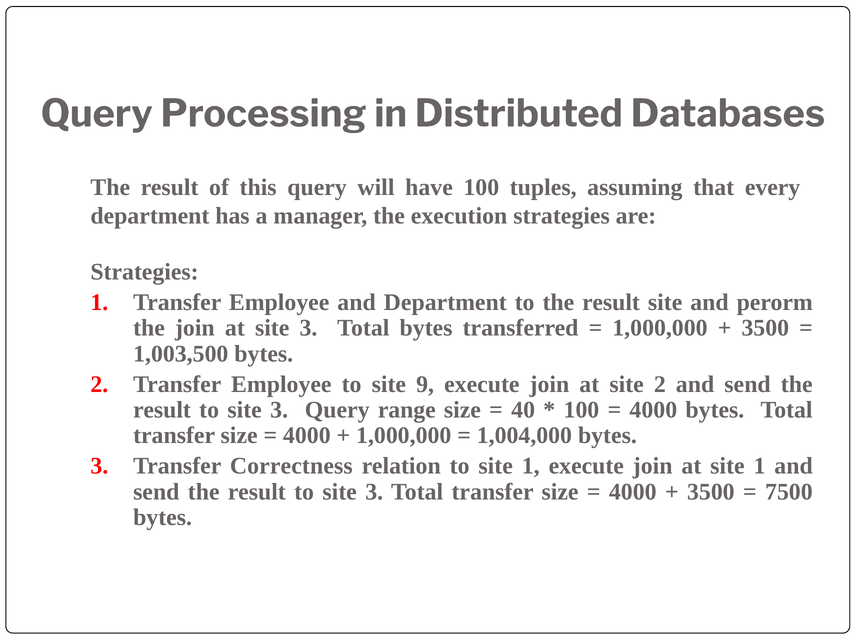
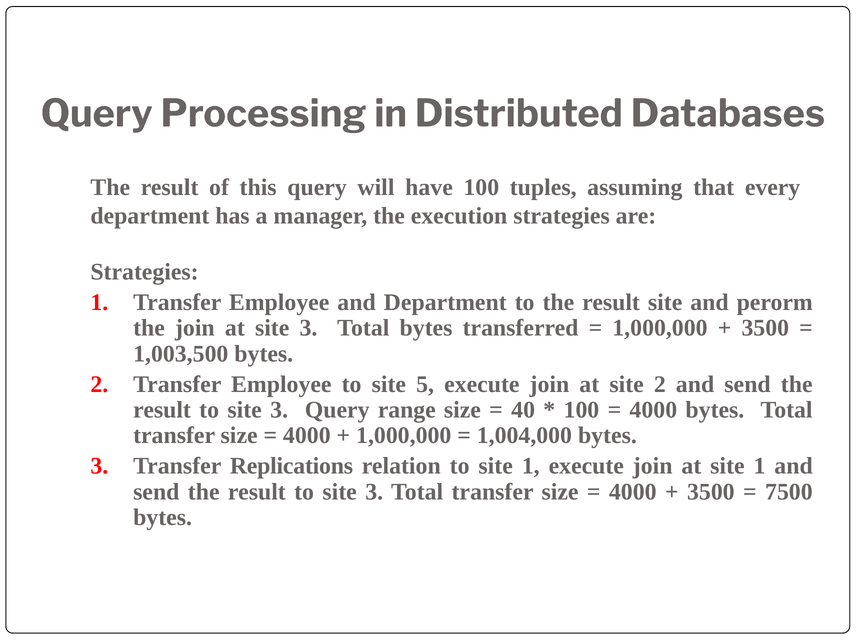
9: 9 -> 5
Correctness: Correctness -> Replications
